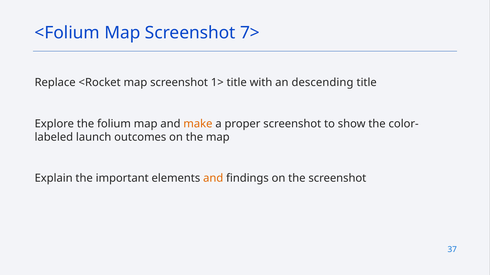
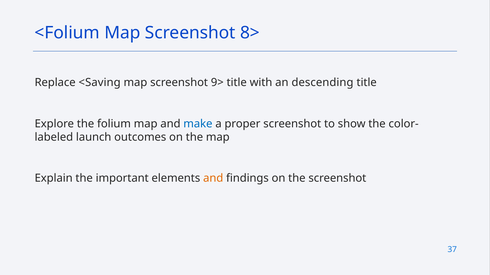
7>: 7> -> 8>
<Rocket: <Rocket -> <Saving
1>: 1> -> 9>
make colour: orange -> blue
